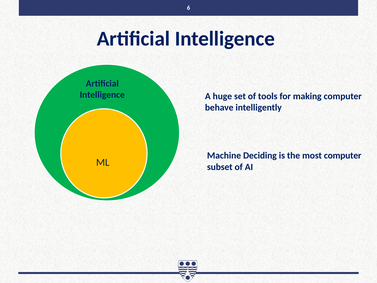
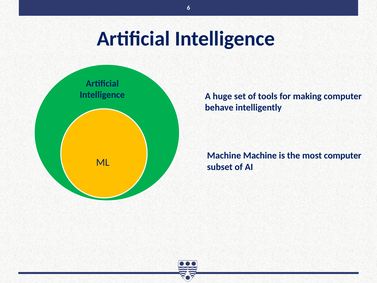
Machine Deciding: Deciding -> Machine
